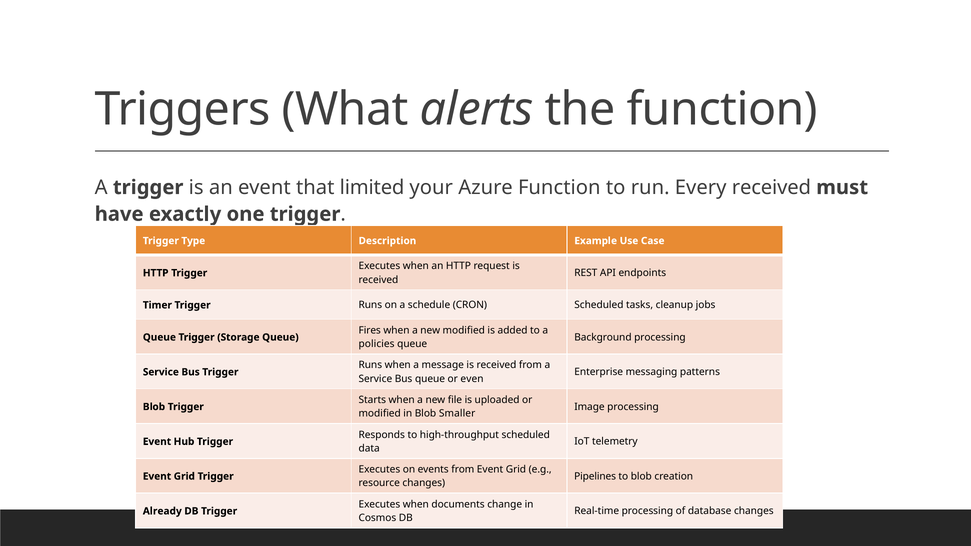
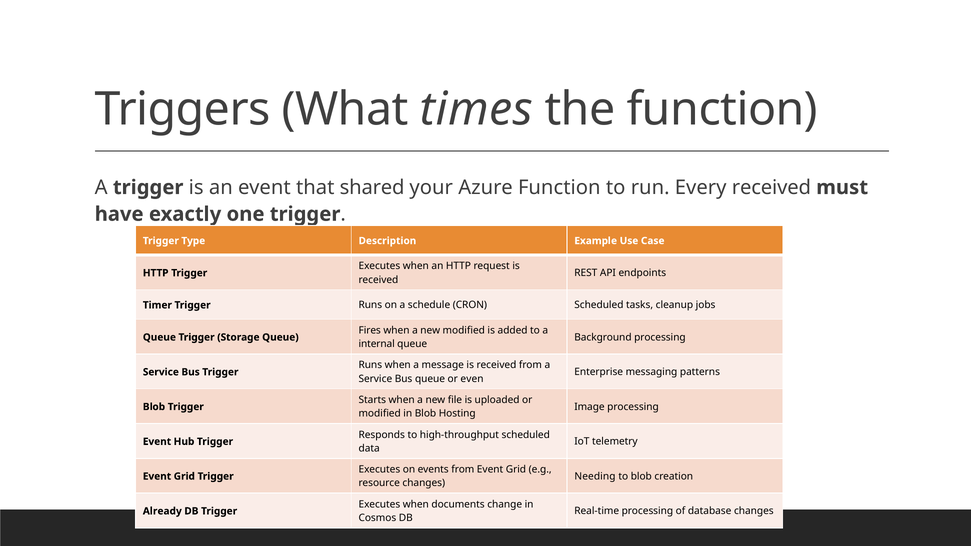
alerts: alerts -> times
limited: limited -> shared
policies: policies -> internal
Smaller: Smaller -> Hosting
Pipelines: Pipelines -> Needing
